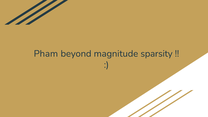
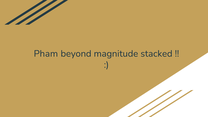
sparsity: sparsity -> stacked
